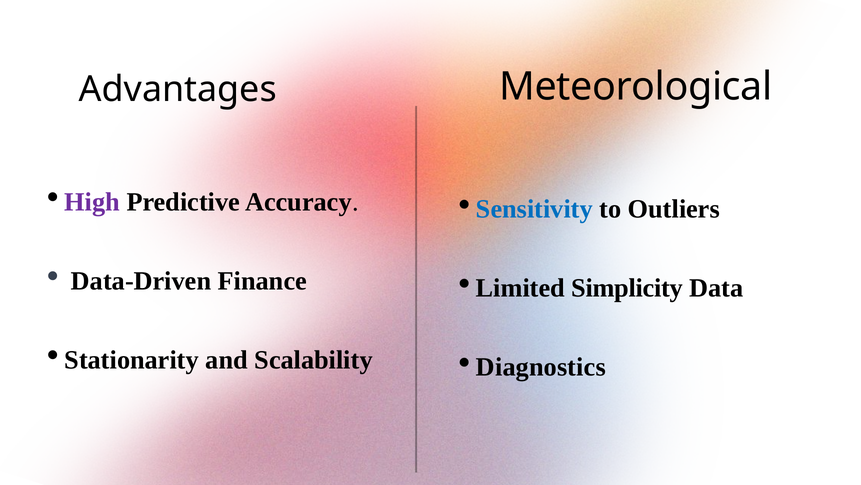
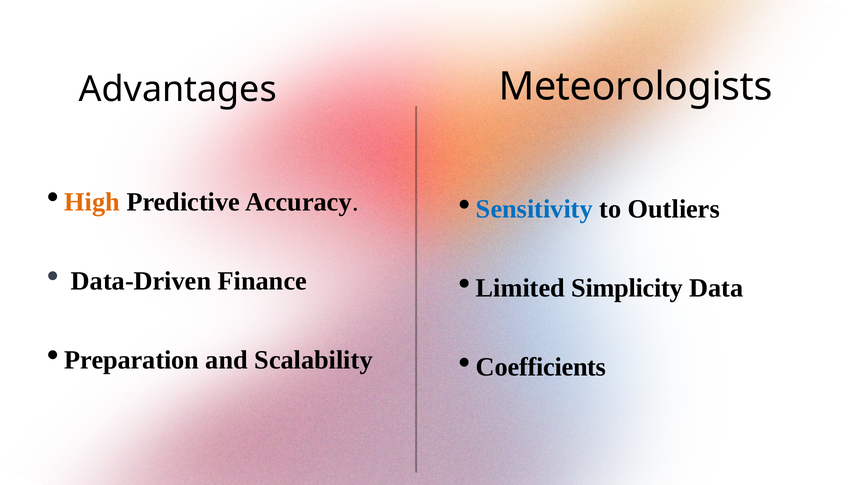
Meteorological: Meteorological -> Meteorologists
High colour: purple -> orange
Stationarity: Stationarity -> Preparation
Diagnostics: Diagnostics -> Coefficients
